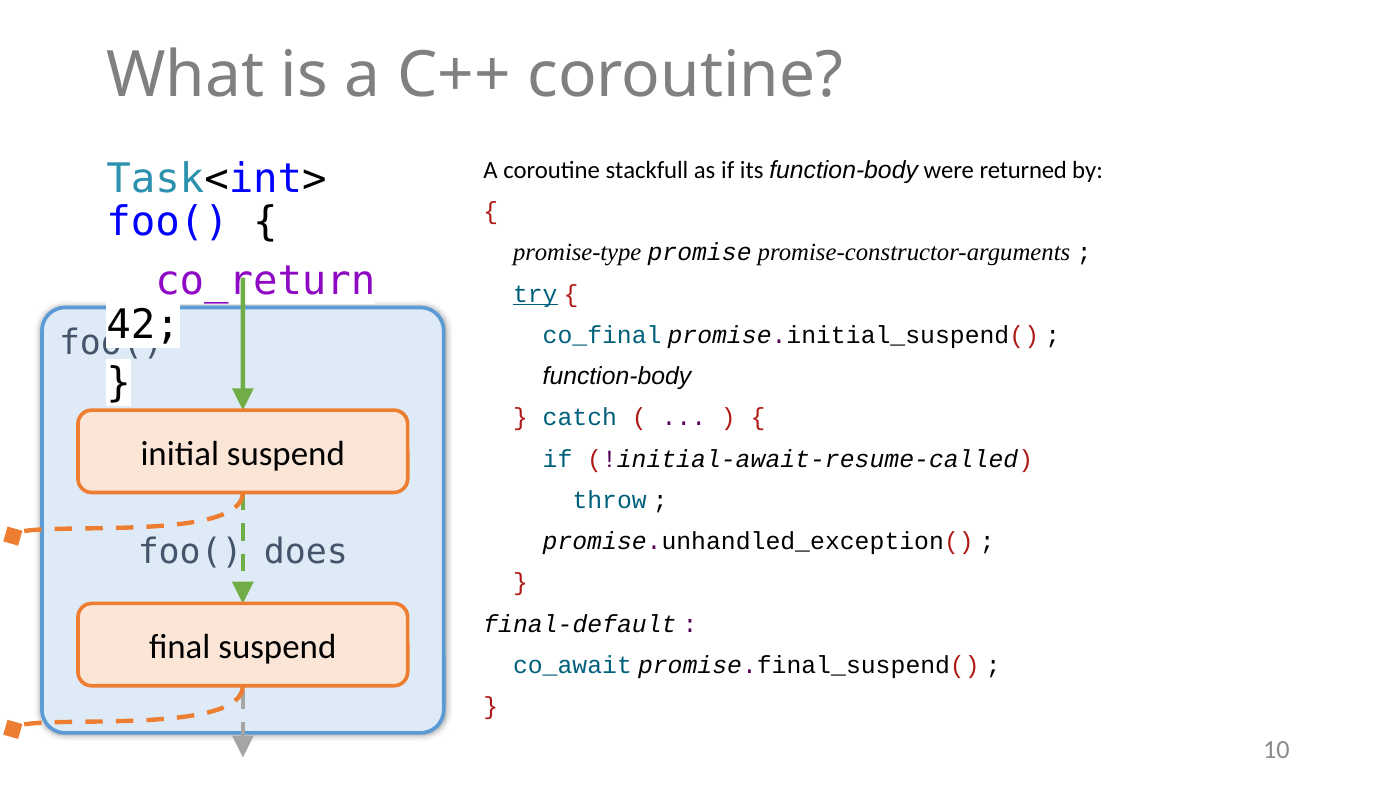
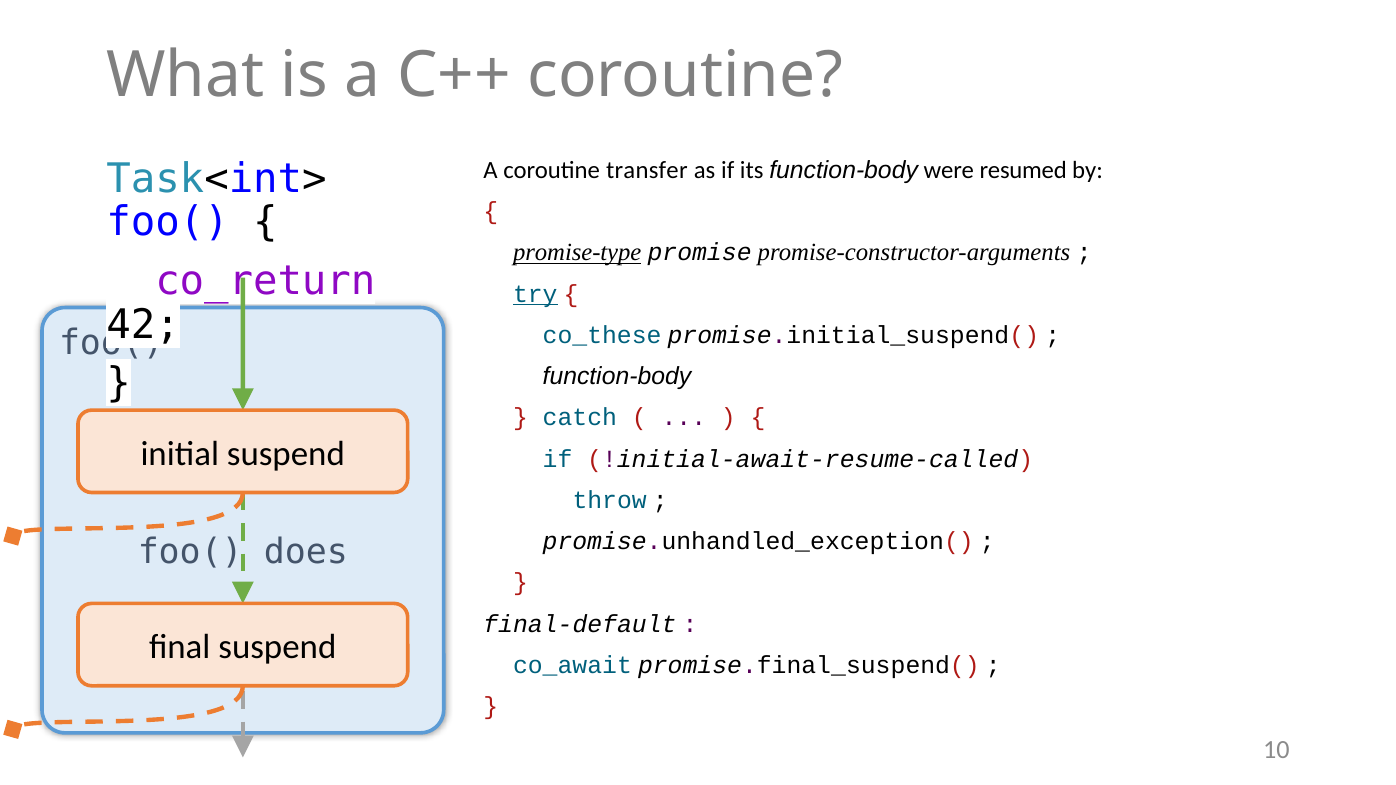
stackfull: stackfull -> transfer
returned: returned -> resumed
promise-type underline: none -> present
co_final: co_final -> co_these
